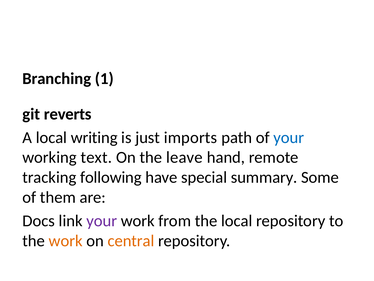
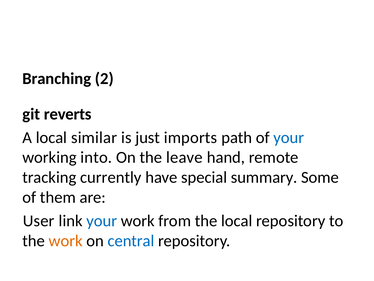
1: 1 -> 2
writing: writing -> similar
text: text -> into
following: following -> currently
Docs: Docs -> User
your at (102, 220) colour: purple -> blue
central colour: orange -> blue
